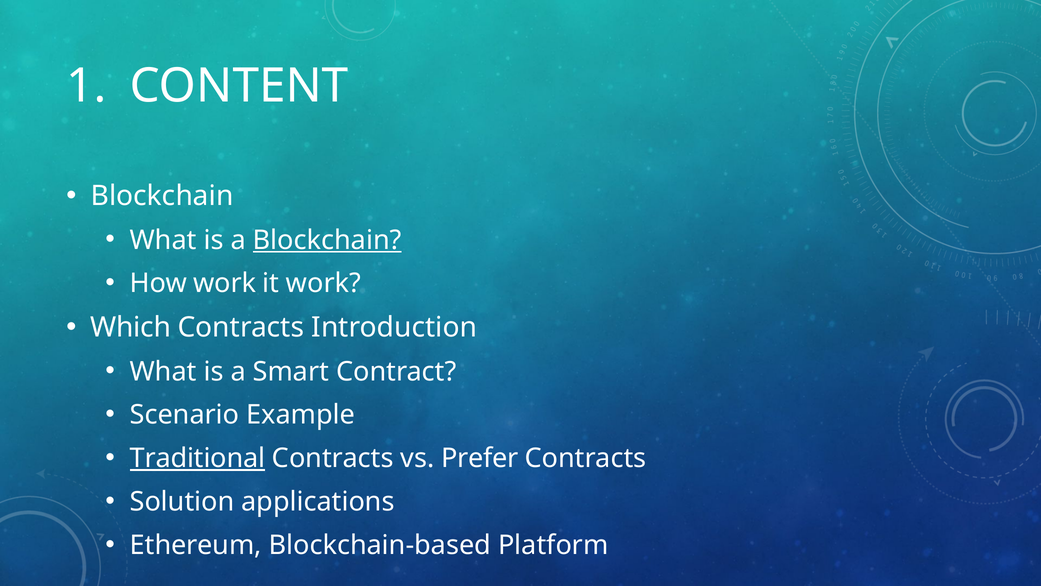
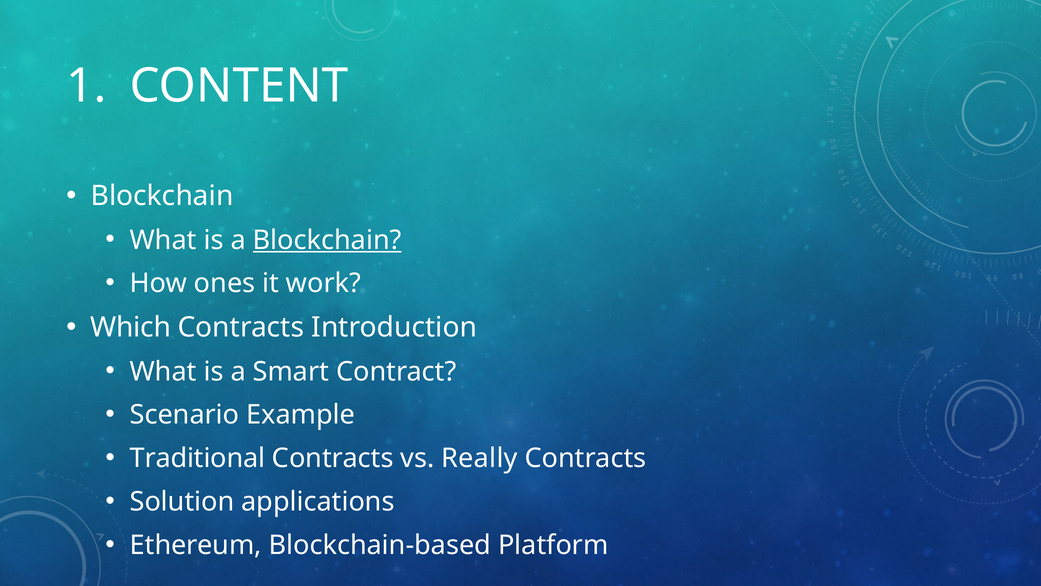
How work: work -> ones
Traditional underline: present -> none
Prefer: Prefer -> Really
